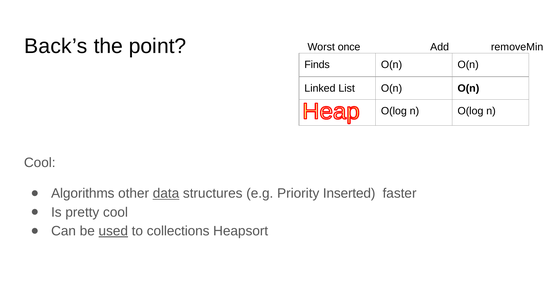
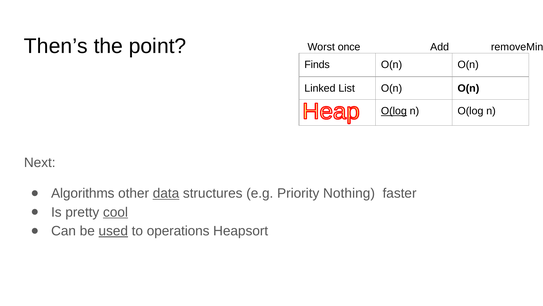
Back’s: Back’s -> Then’s
O(log at (394, 111) underline: none -> present
Cool at (40, 162): Cool -> Next
Inserted: Inserted -> Nothing
cool at (115, 212) underline: none -> present
collections: collections -> operations
